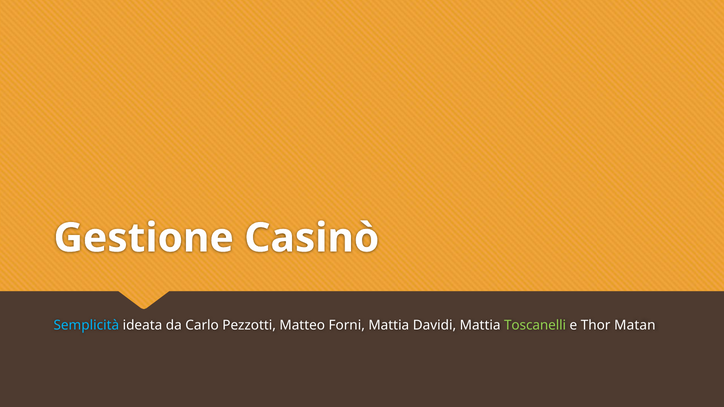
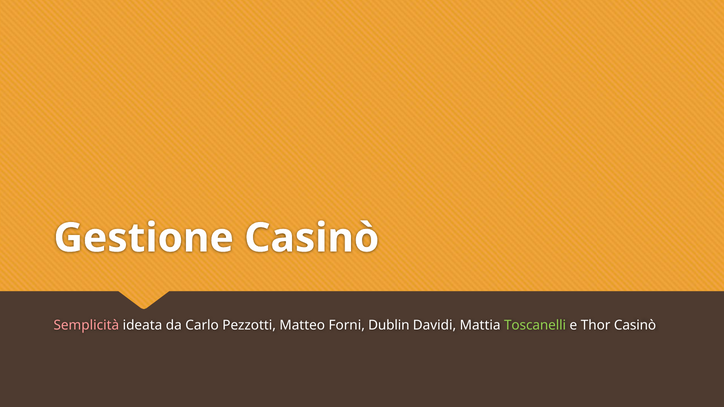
Semplicità colour: light blue -> pink
Forni Mattia: Mattia -> Dublin
Thor Matan: Matan -> Casinò
